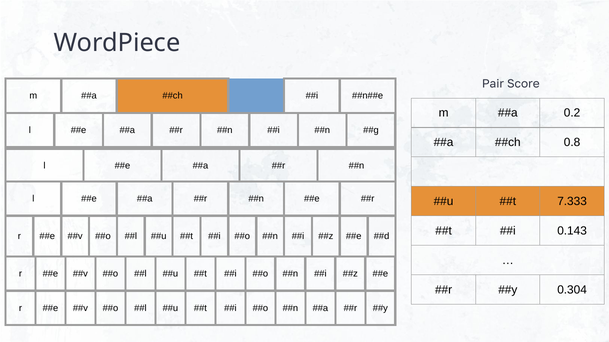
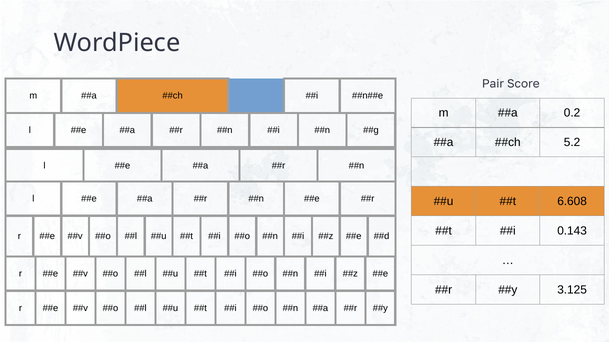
0.8: 0.8 -> 5.2
7.333: 7.333 -> 6.608
0.304: 0.304 -> 3.125
